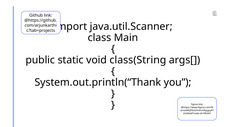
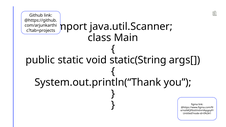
class(String: class(String -> static(String
